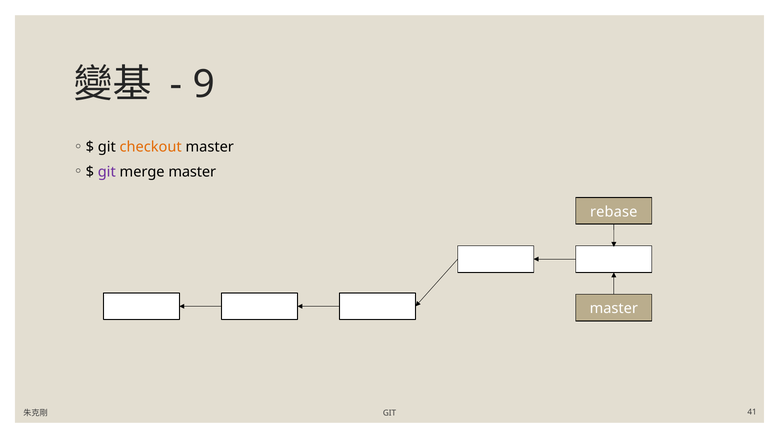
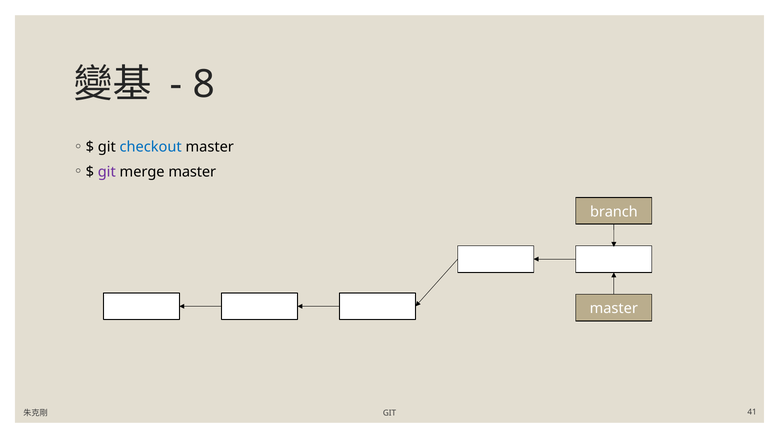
9: 9 -> 8
checkout colour: orange -> blue
rebase: rebase -> branch
